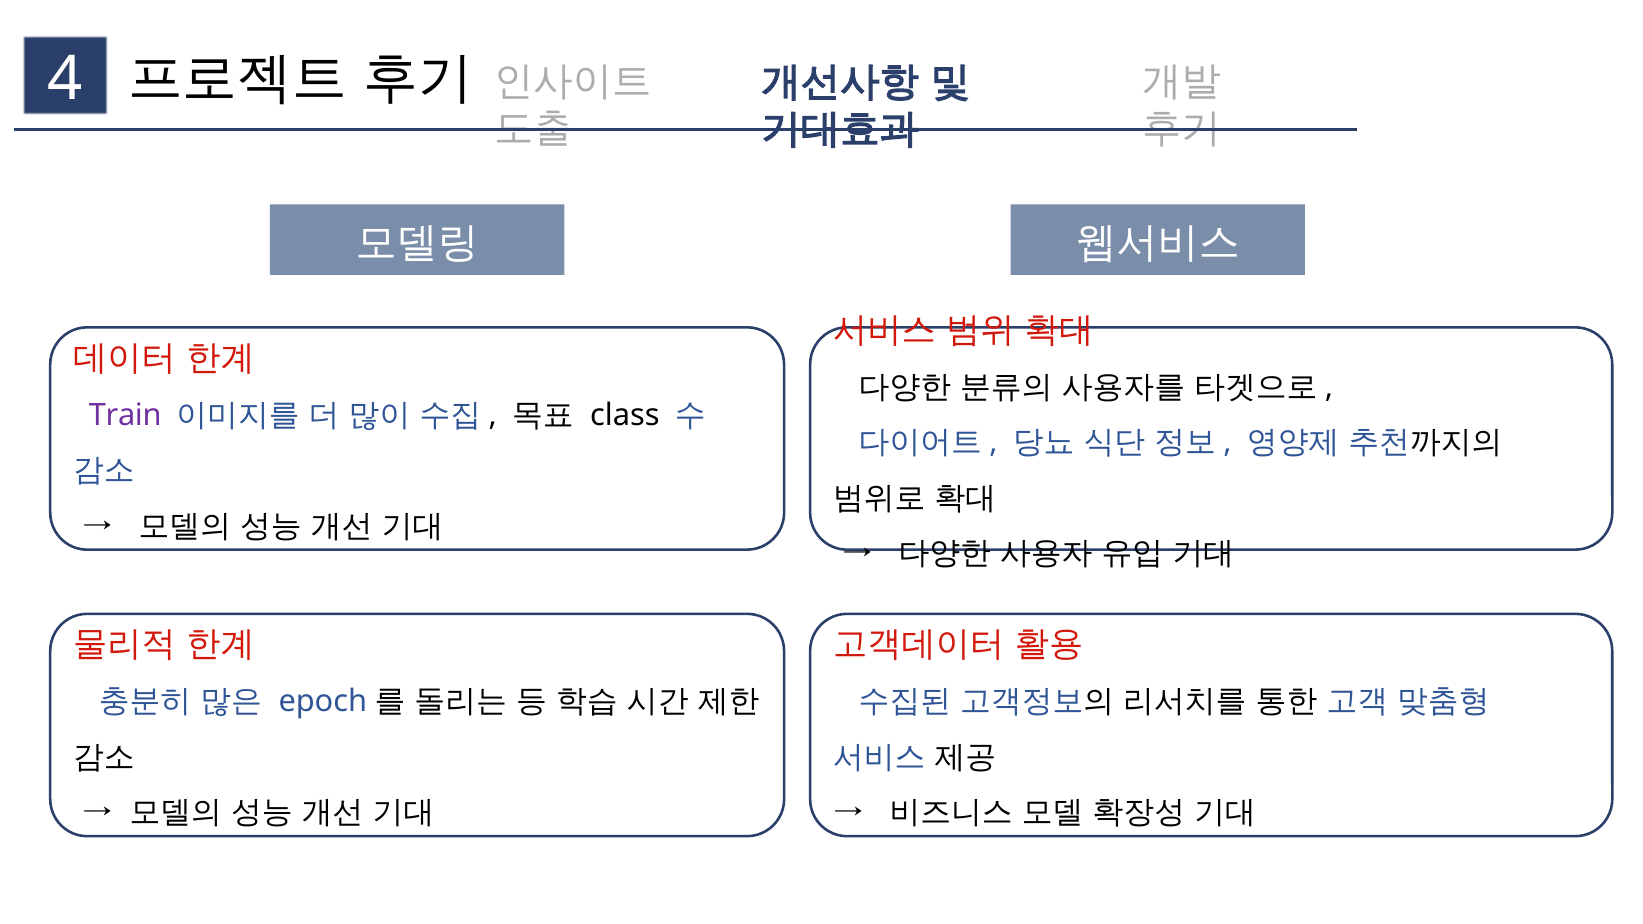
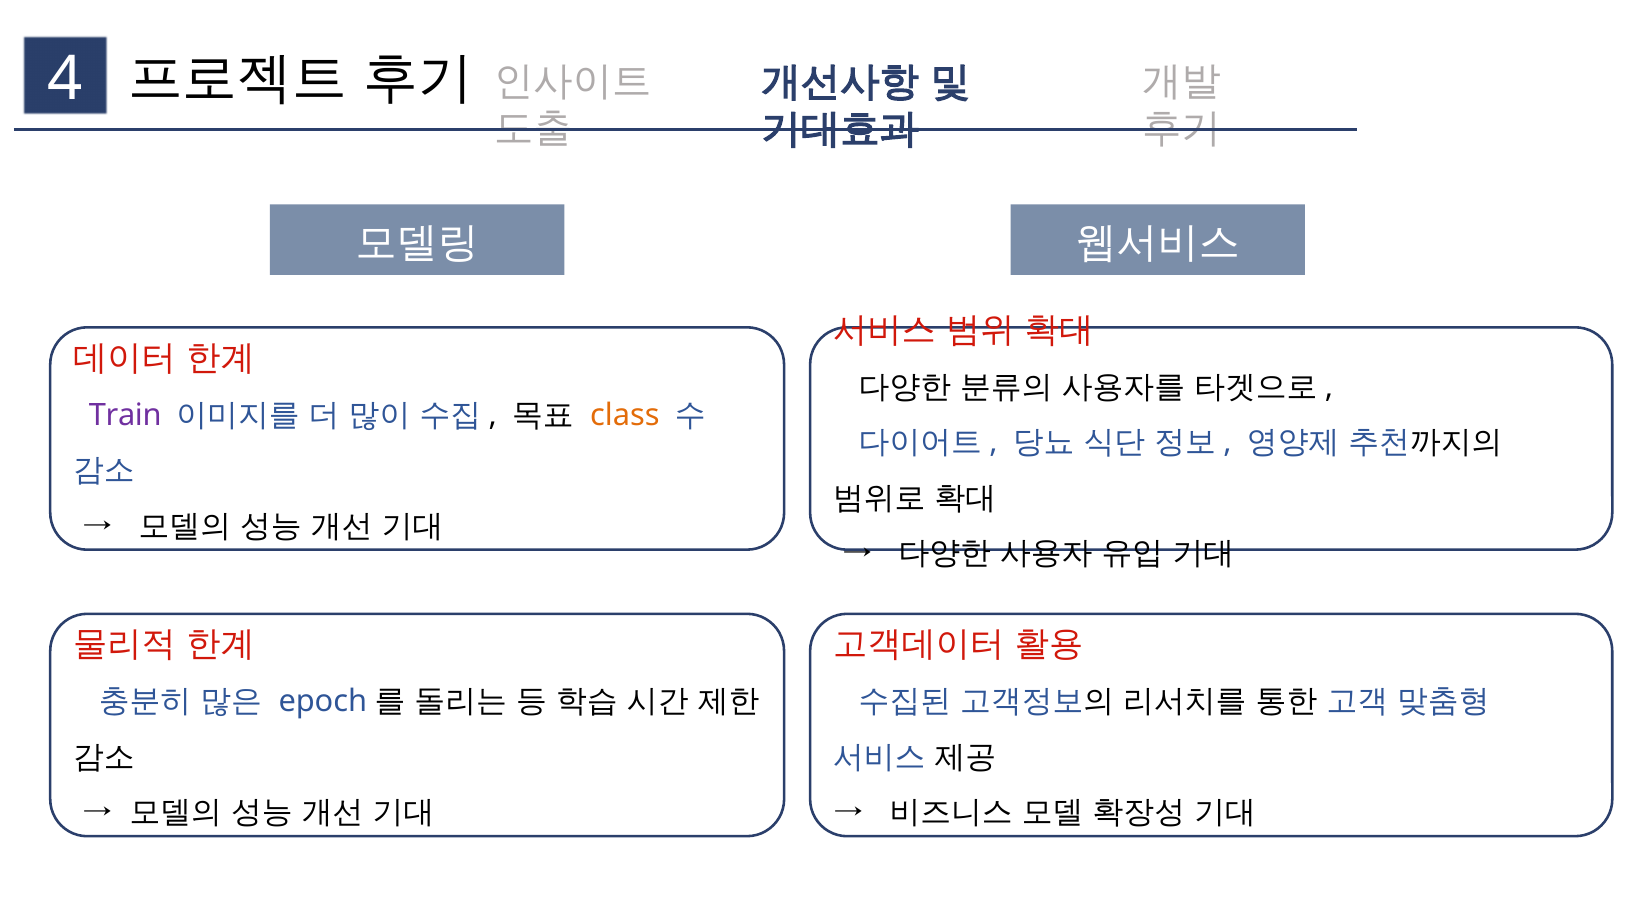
class colour: black -> orange
